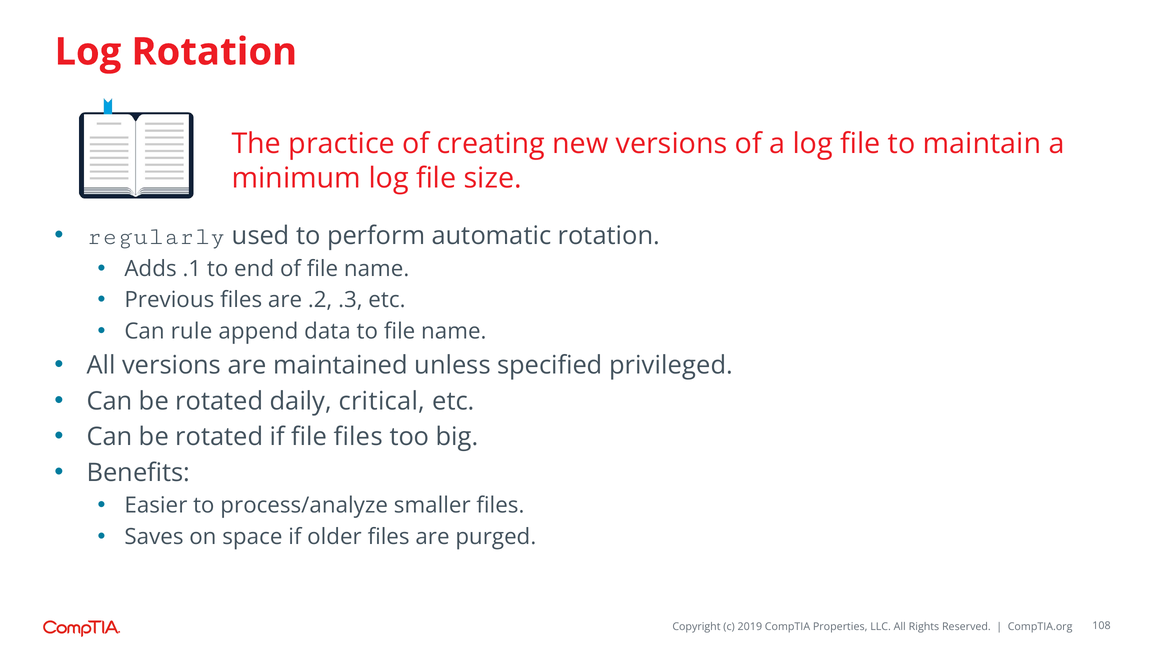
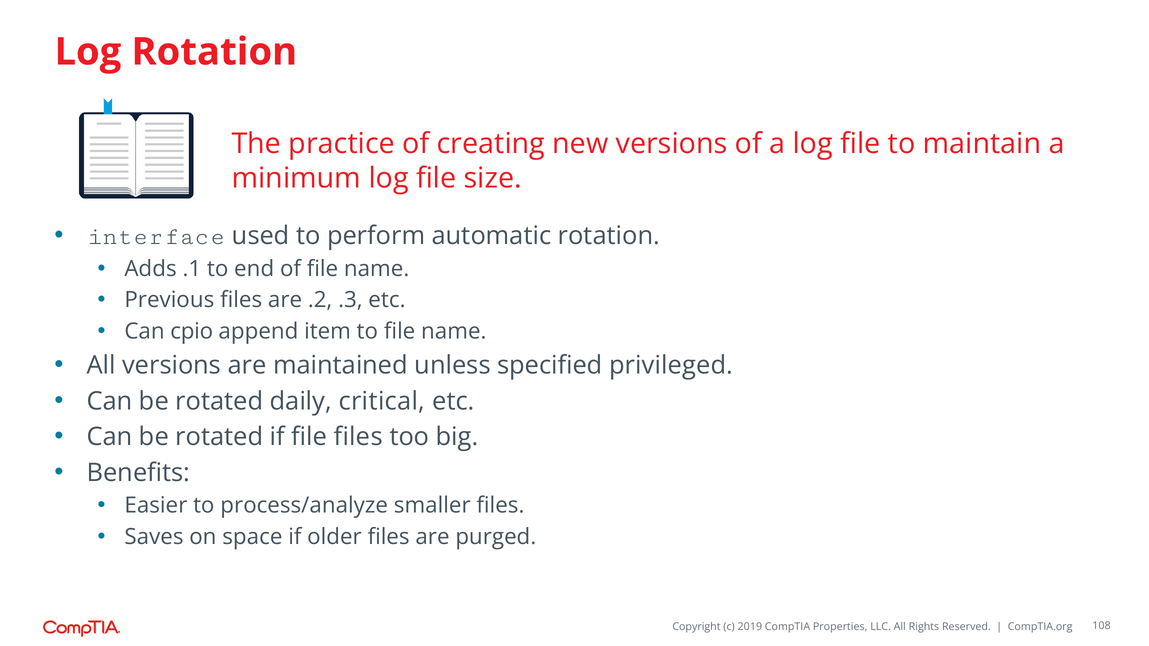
regularly: regularly -> interface
rule: rule -> cpio
data: data -> item
